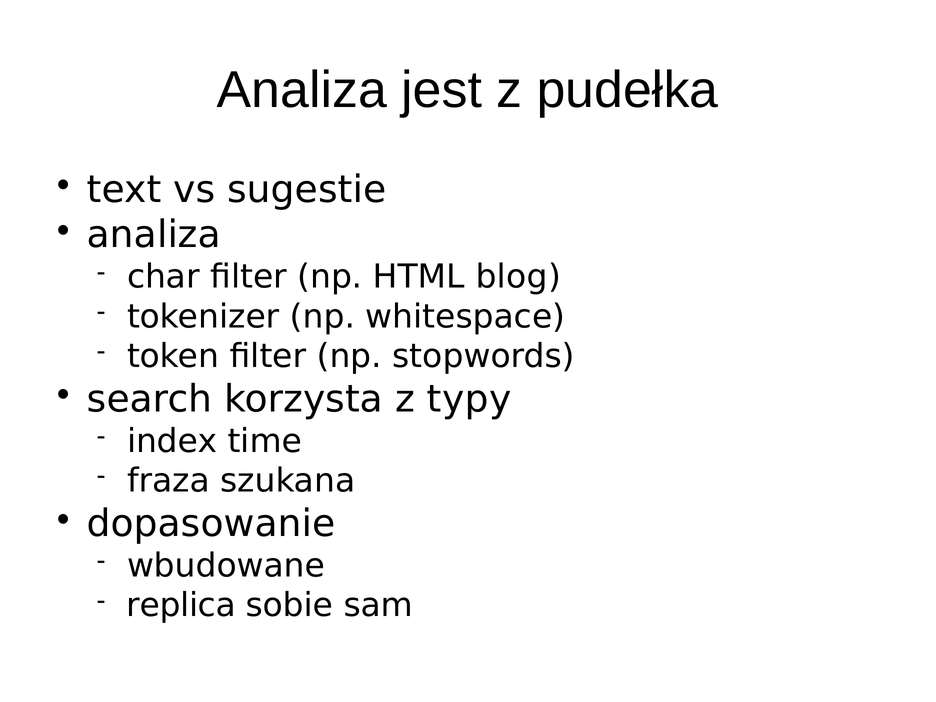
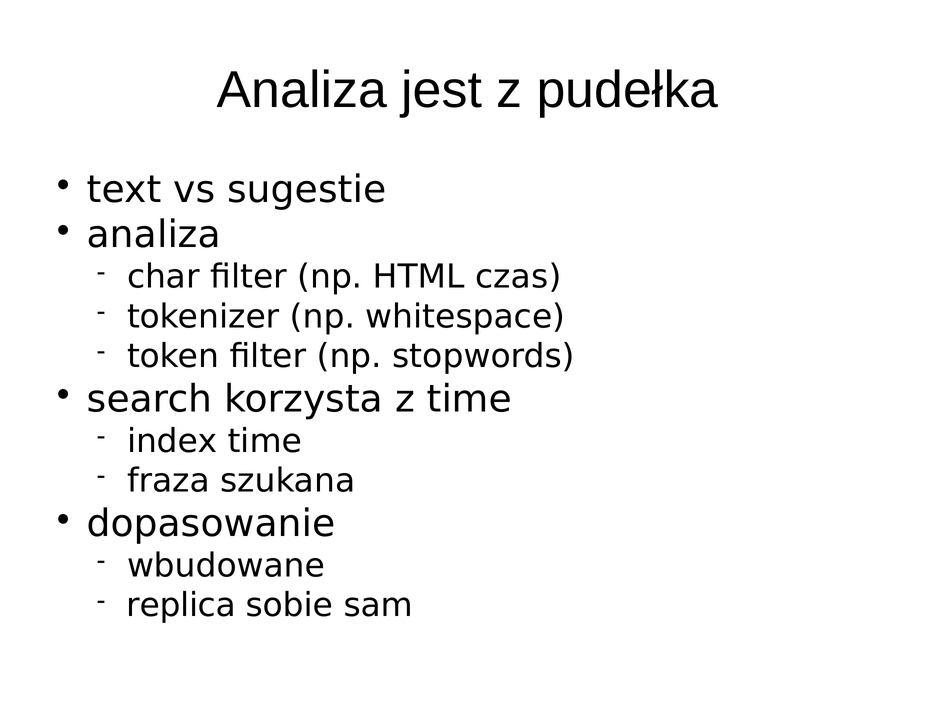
blog: blog -> czas
z typy: typy -> time
